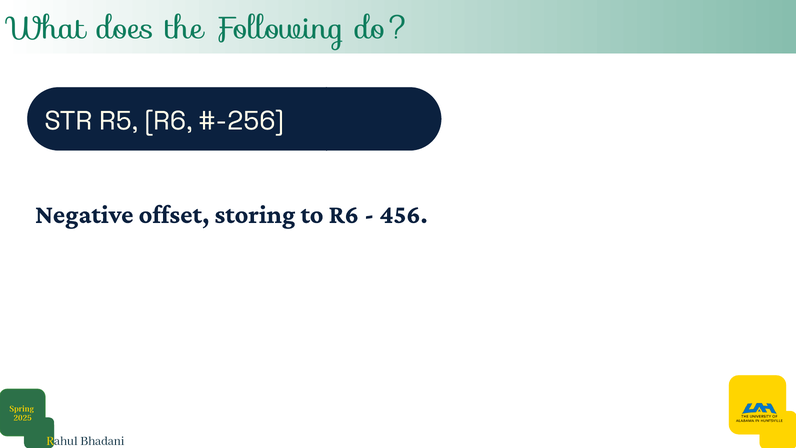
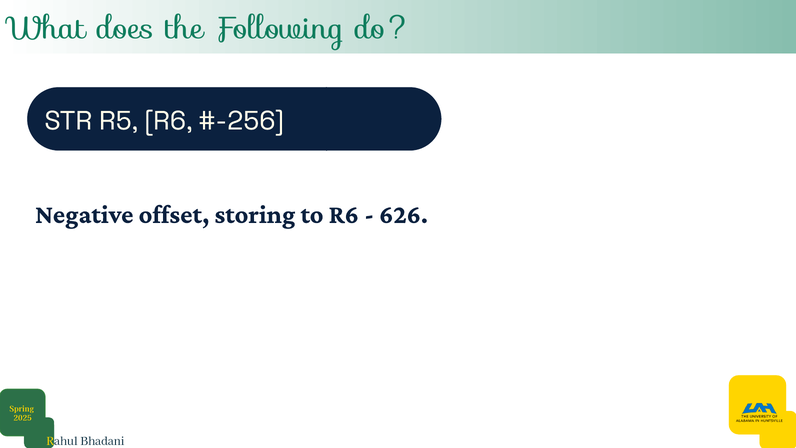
456: 456 -> 626
